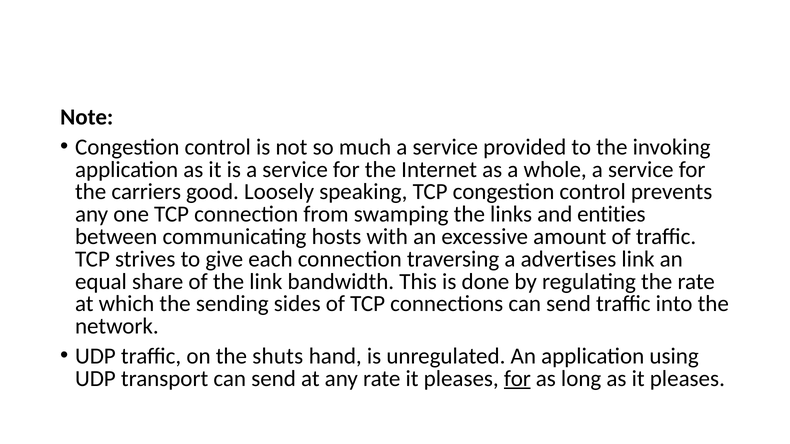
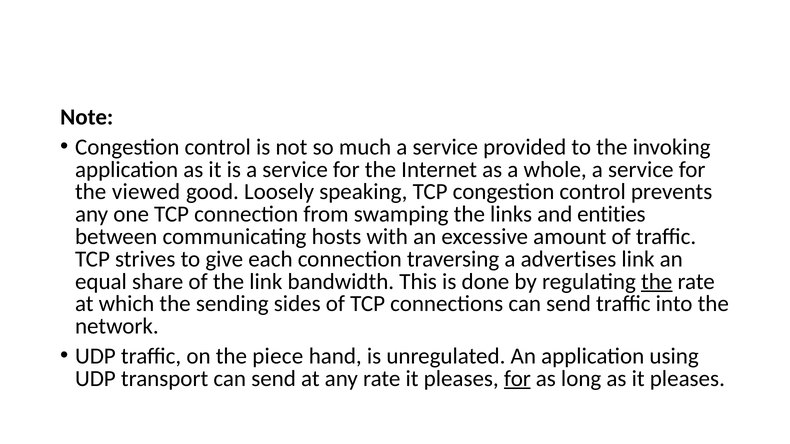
carriers: carriers -> viewed
the at (657, 282) underline: none -> present
shuts: shuts -> piece
